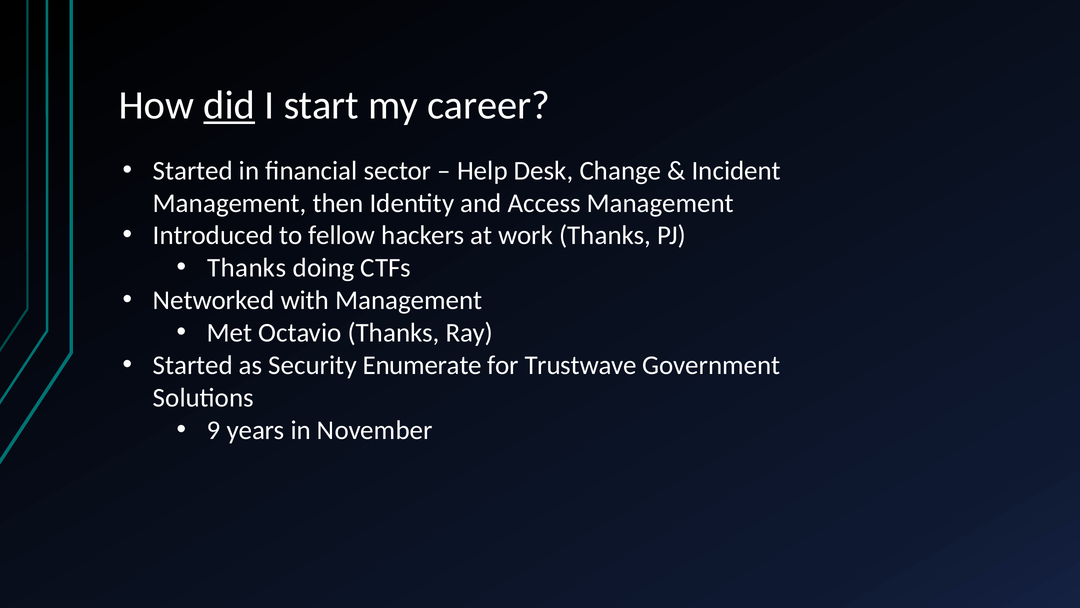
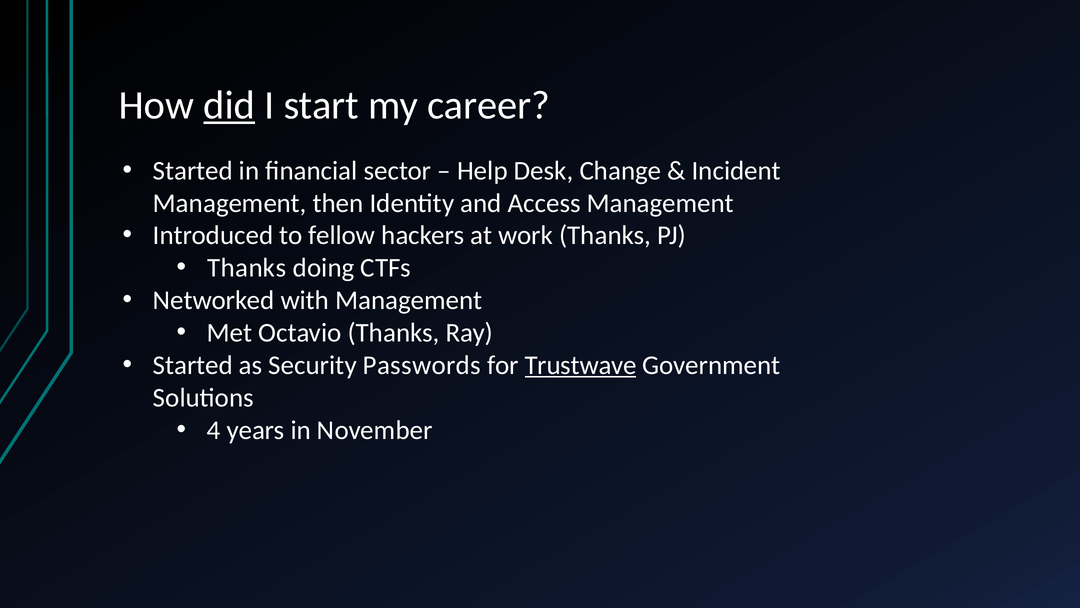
Enumerate: Enumerate -> Passwords
Trustwave underline: none -> present
9: 9 -> 4
